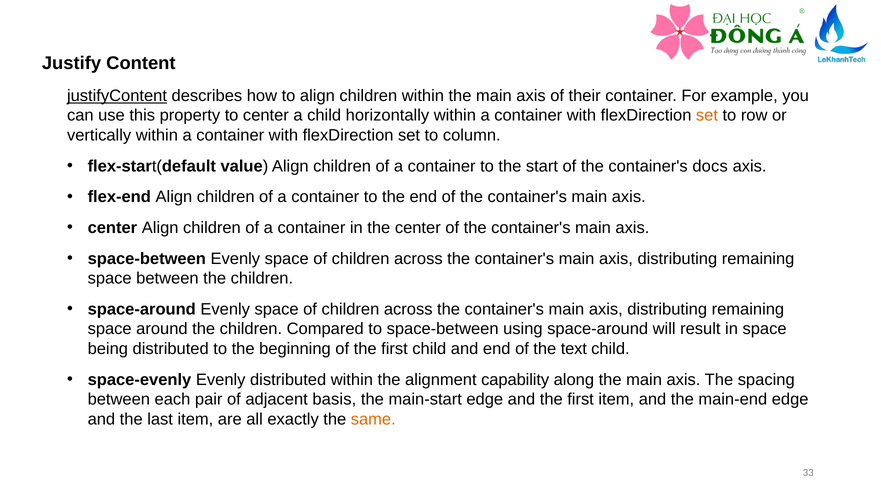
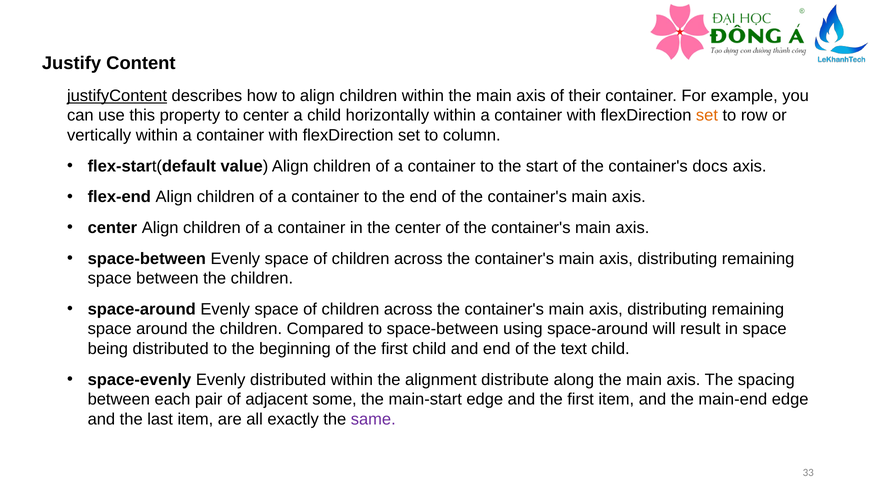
capability: capability -> distribute
basis: basis -> some
same colour: orange -> purple
